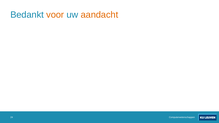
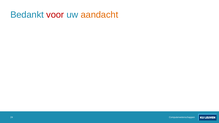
voor colour: orange -> red
